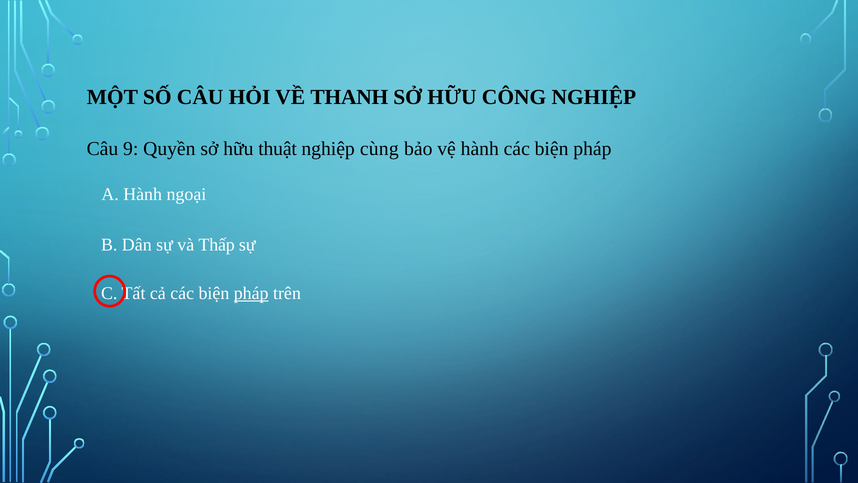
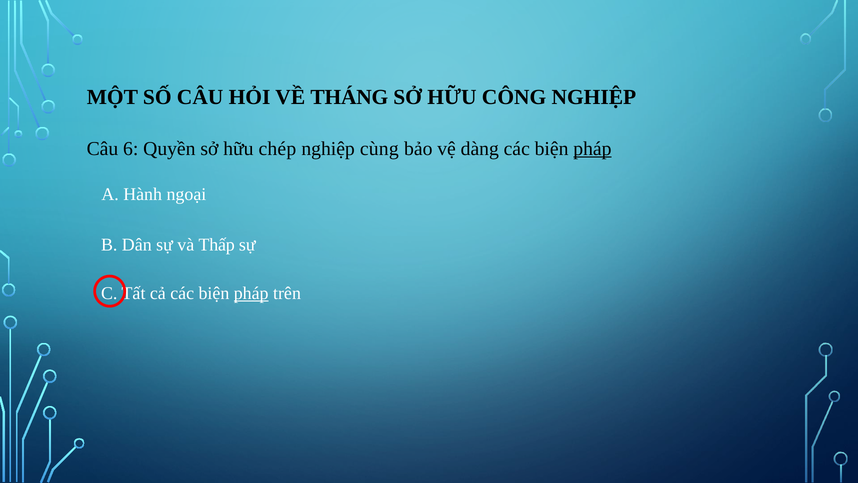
THANH: THANH -> THÁNG
9: 9 -> 6
thuật: thuật -> chép
vệ hành: hành -> dàng
pháp at (592, 148) underline: none -> present
